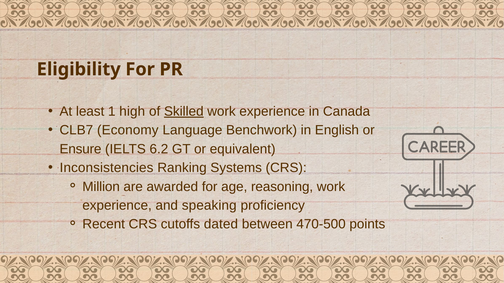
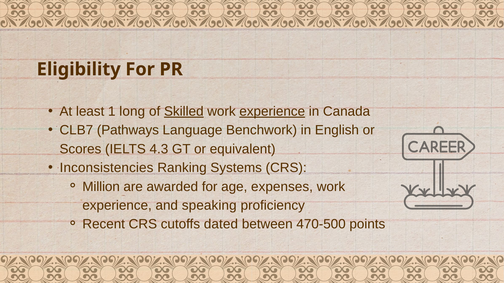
high: high -> long
experience at (272, 112) underline: none -> present
Economy: Economy -> Pathways
Ensure: Ensure -> Scores
6.2: 6.2 -> 4.3
reasoning: reasoning -> expenses
